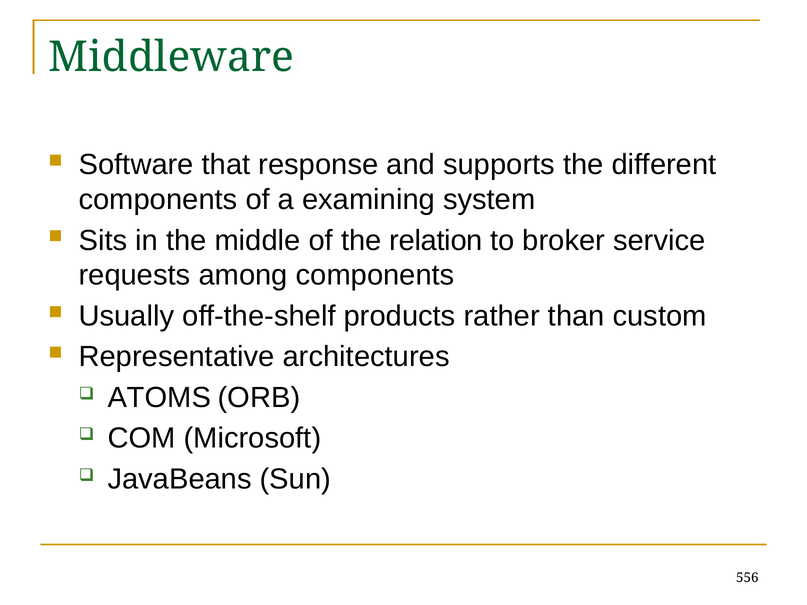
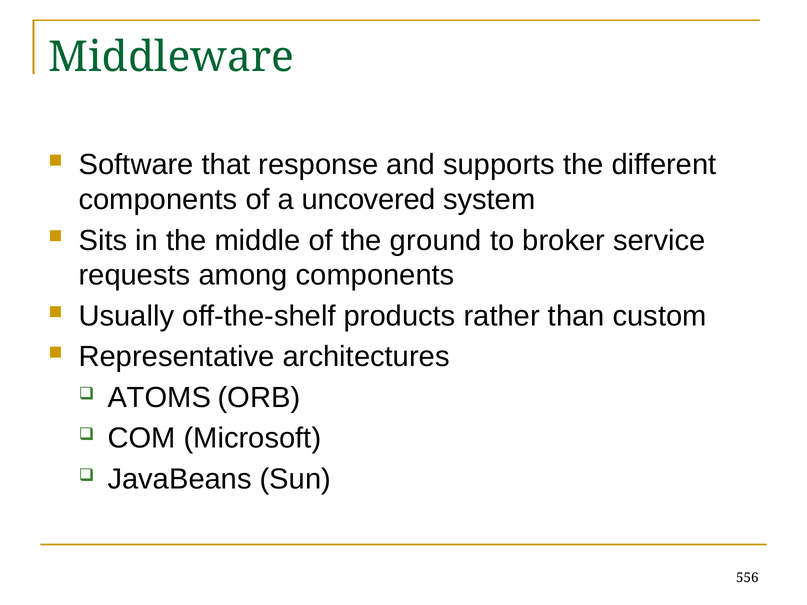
examining: examining -> uncovered
relation: relation -> ground
